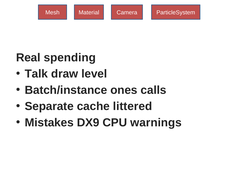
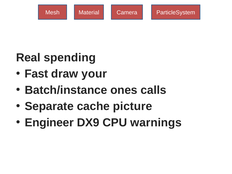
Talk: Talk -> Fast
level: level -> your
littered: littered -> picture
Mistakes: Mistakes -> Engineer
